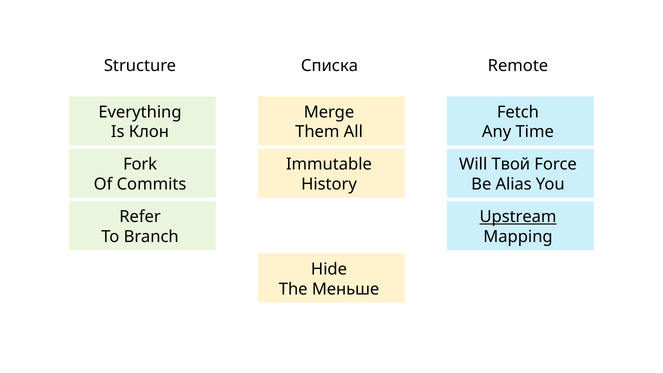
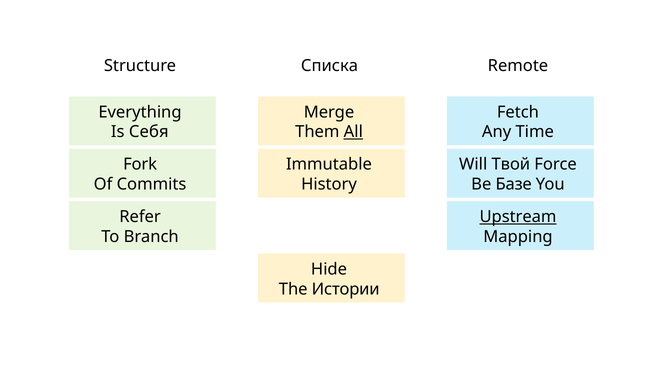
Клон: Клон -> Себя
All underline: none -> present
Alias: Alias -> Базе
Меньше: Меньше -> Истории
